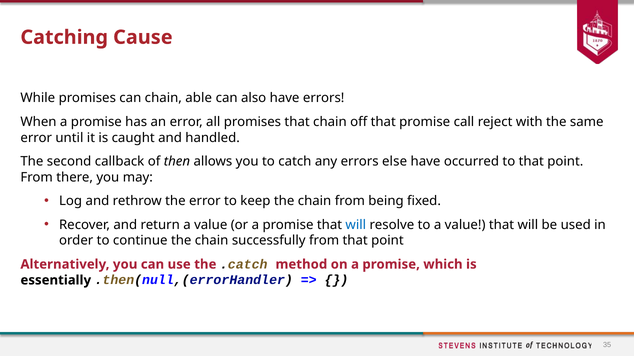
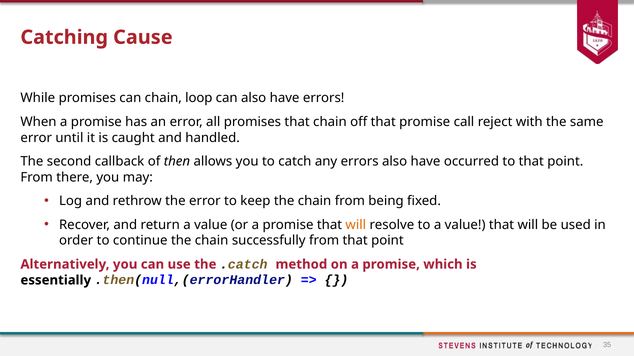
able: able -> loop
errors else: else -> also
will at (356, 225) colour: blue -> orange
